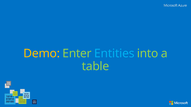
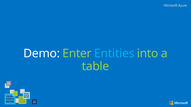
Demo colour: yellow -> white
